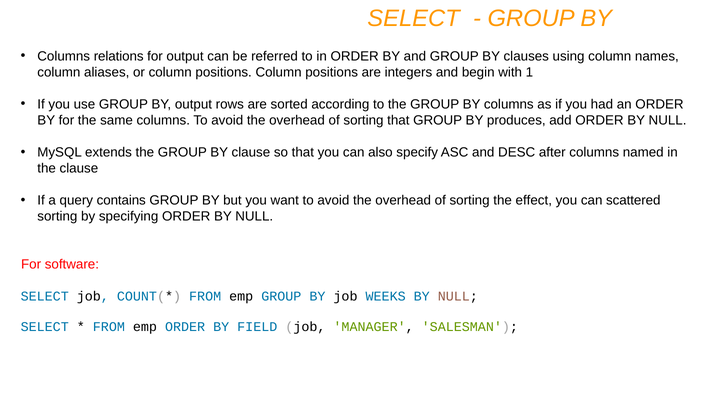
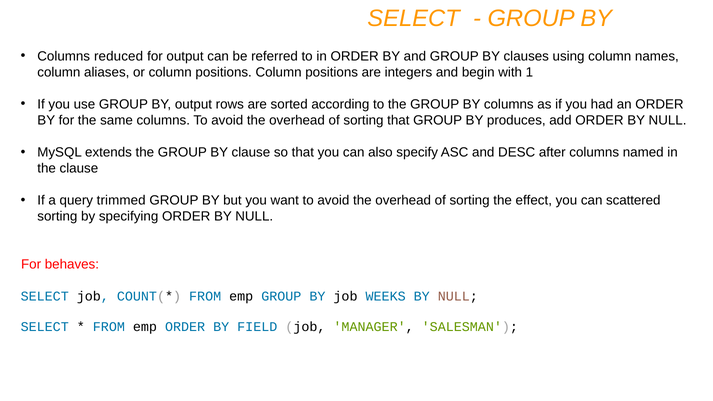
relations: relations -> reduced
contains: contains -> trimmed
software: software -> behaves
